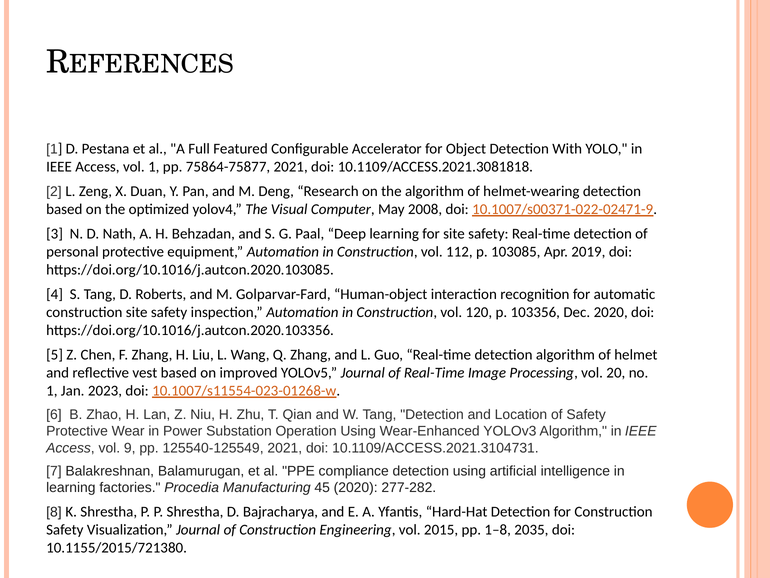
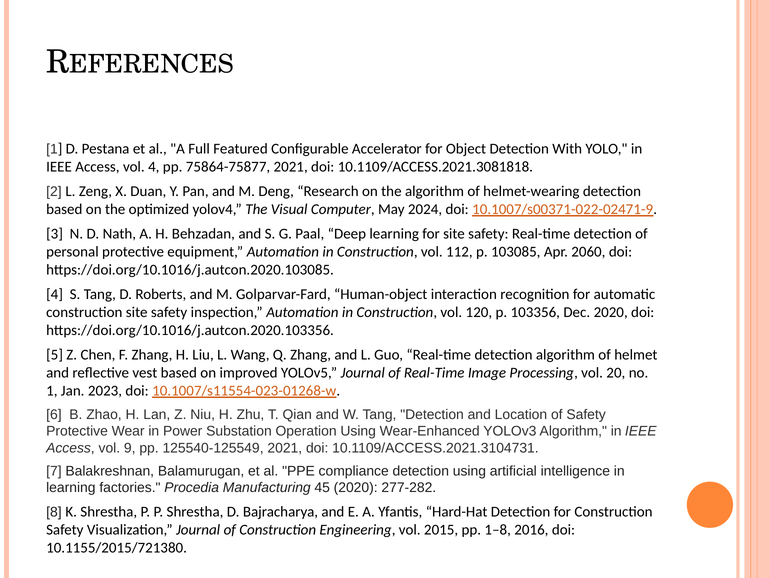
vol 1: 1 -> 4
2008: 2008 -> 2024
2019: 2019 -> 2060
2035: 2035 -> 2016
